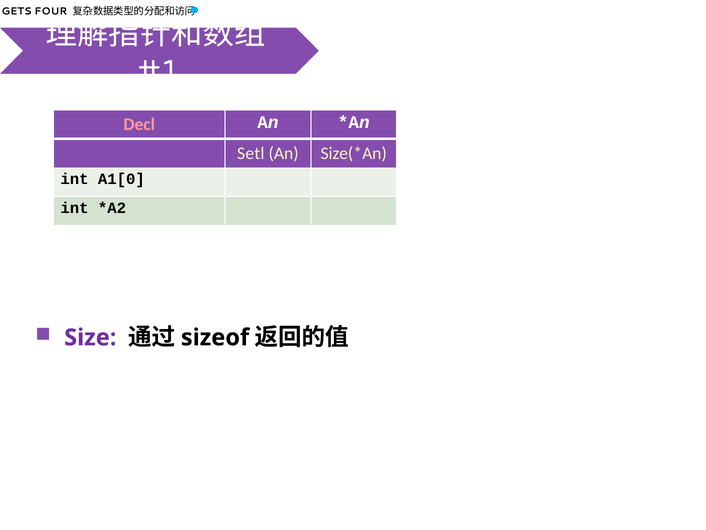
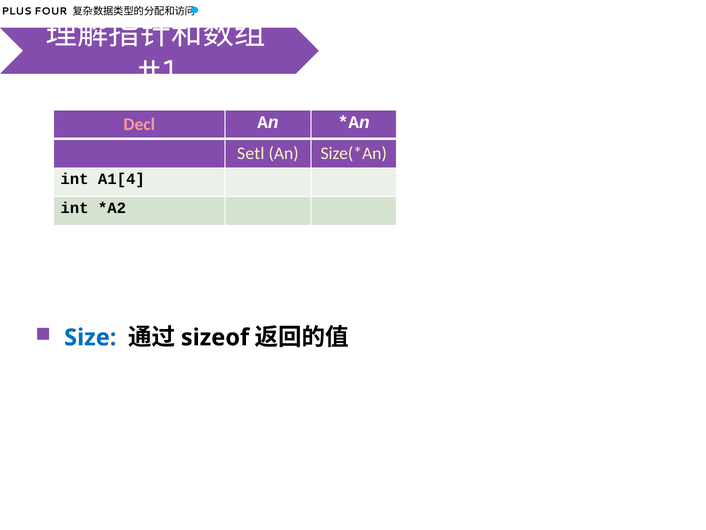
GETS: GETS -> PLUS
A1[0: A1[0 -> A1[4
Size colour: purple -> blue
